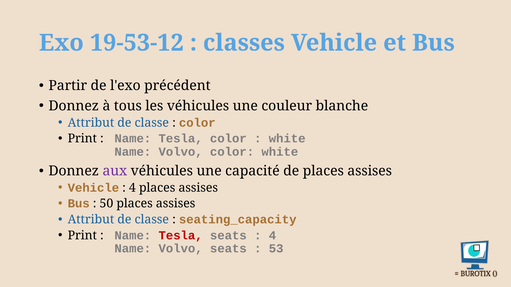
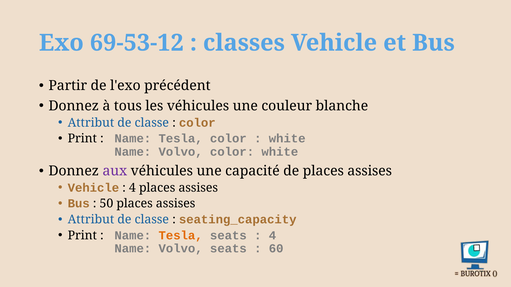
19-53-12: 19-53-12 -> 69-53-12
Tesla at (181, 236) colour: red -> orange
53: 53 -> 60
